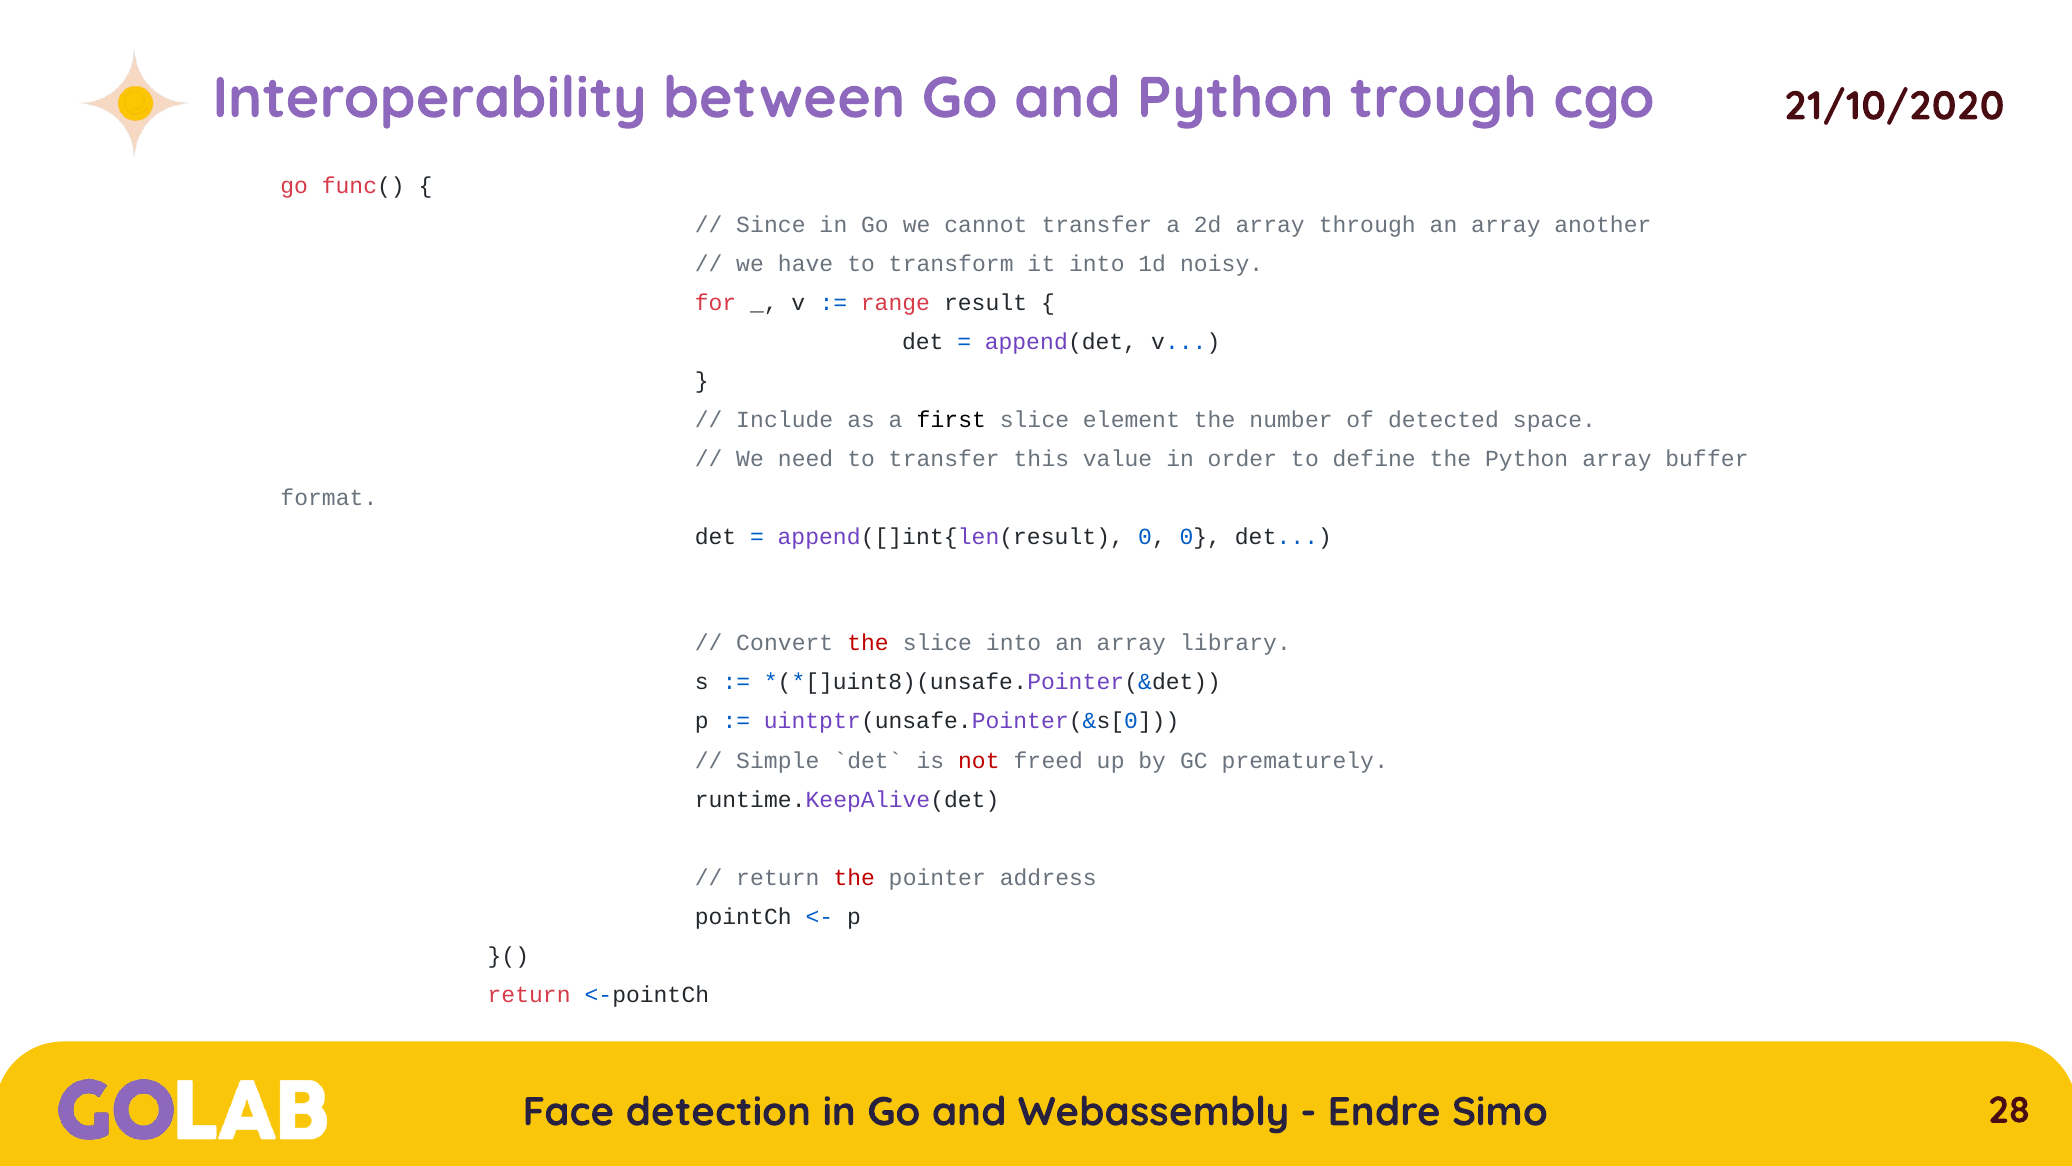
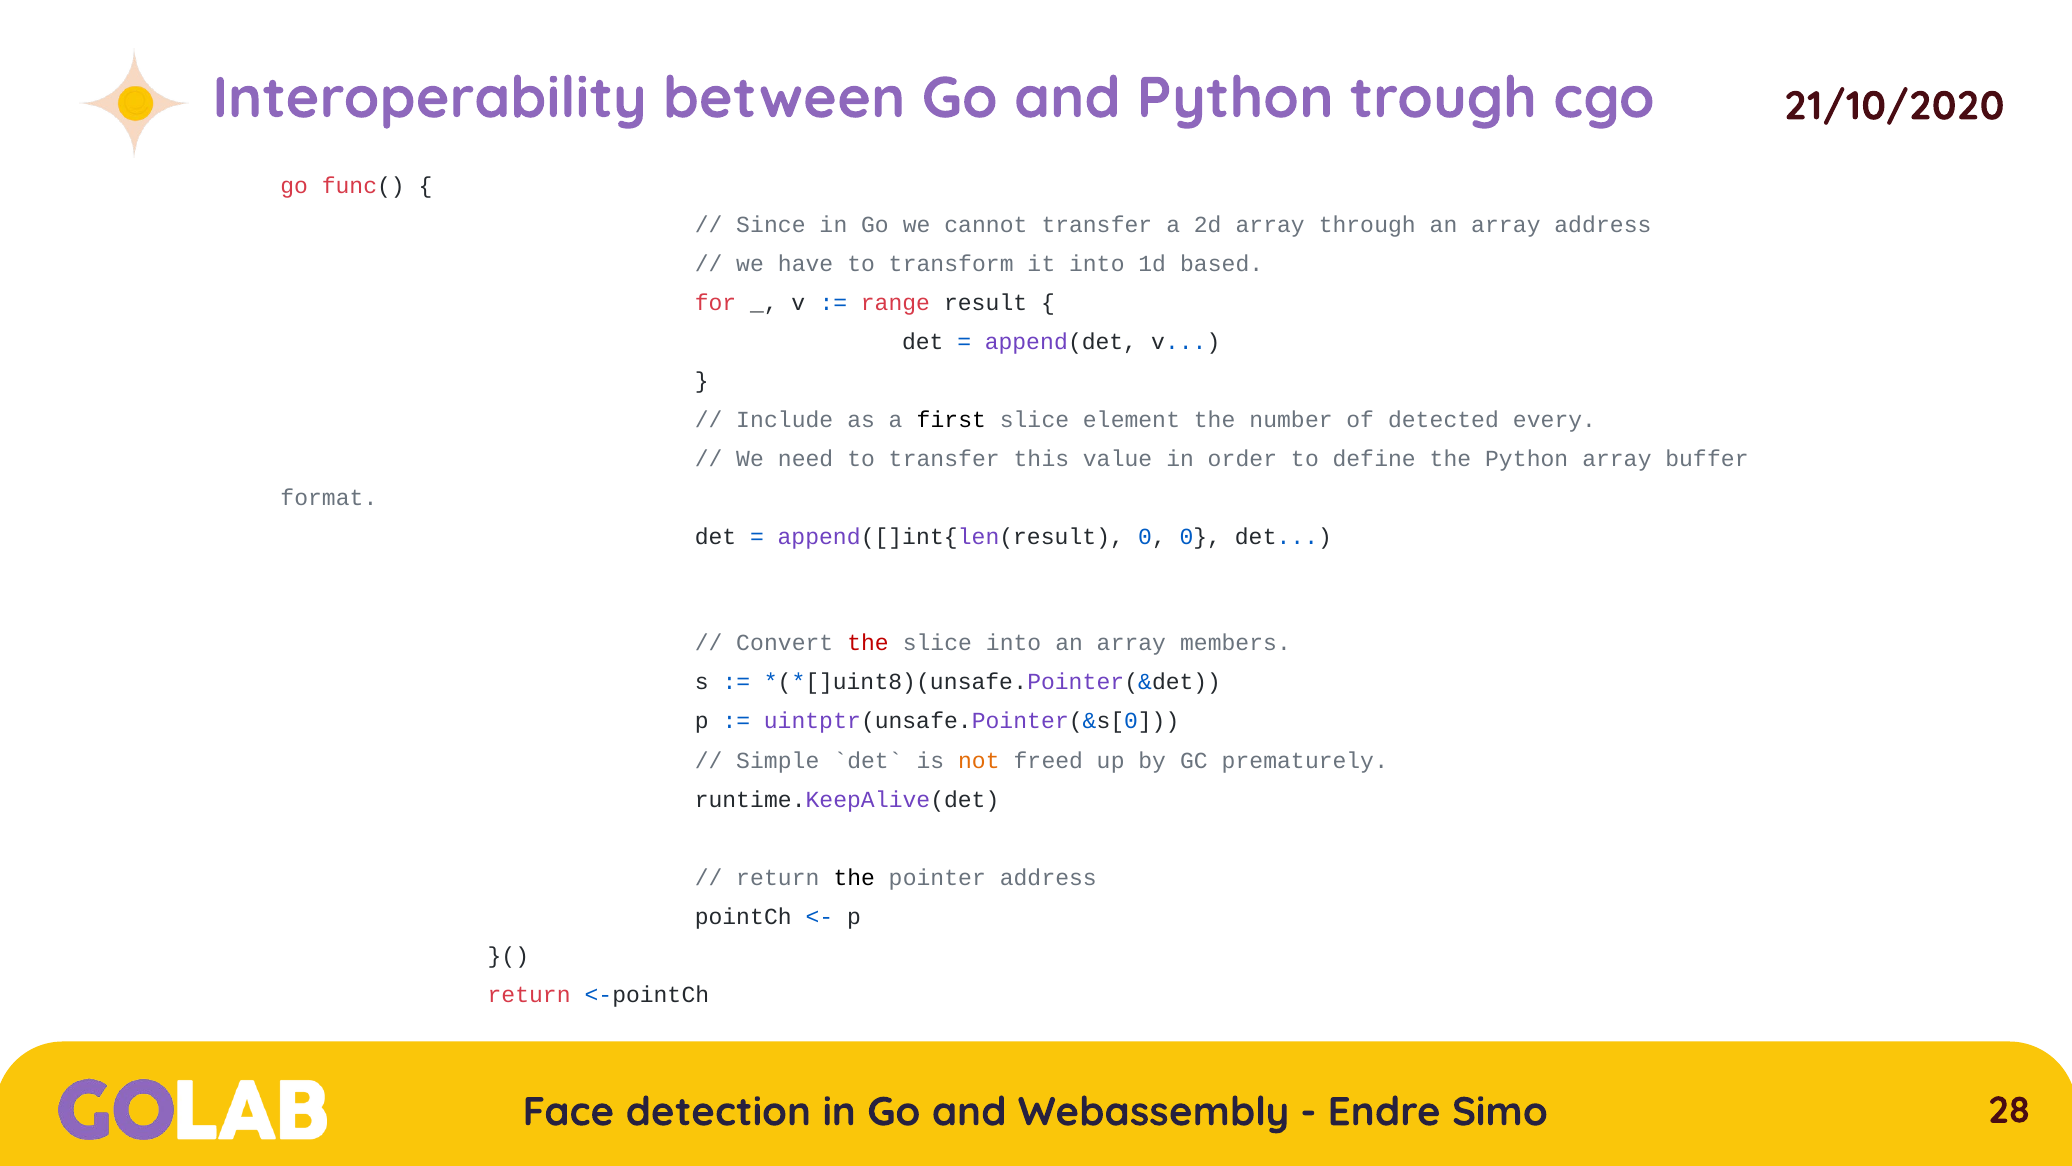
array another: another -> address
noisy: noisy -> based
space: space -> every
library: library -> members
not colour: red -> orange
the at (854, 877) colour: red -> black
